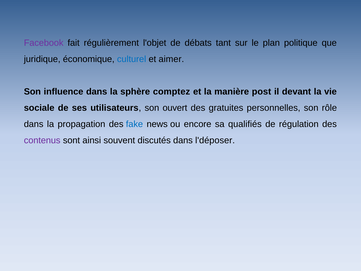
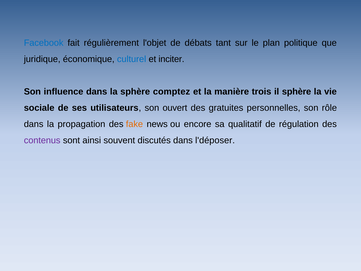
Facebook colour: purple -> blue
aimer: aimer -> inciter
post: post -> trois
il devant: devant -> sphère
fake colour: blue -> orange
qualifiés: qualifiés -> qualitatif
